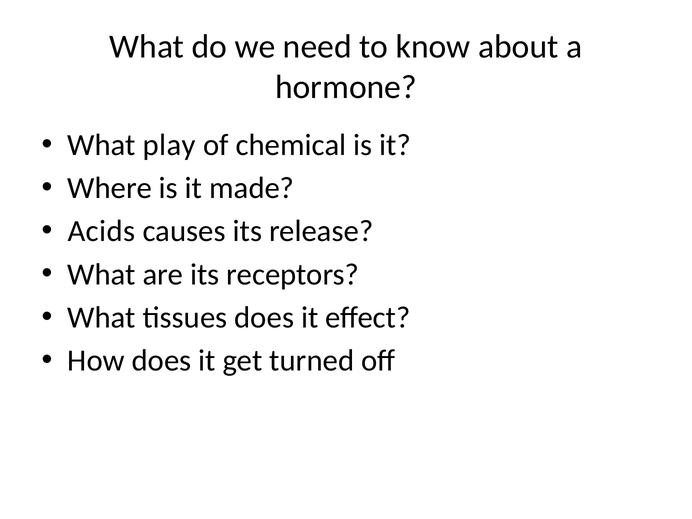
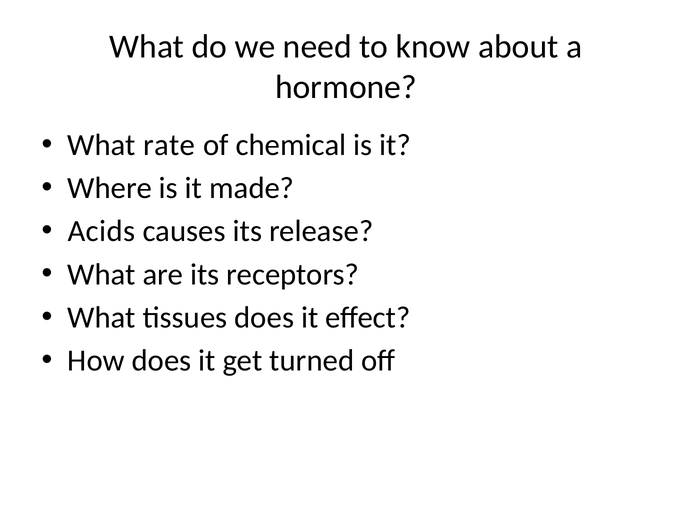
play: play -> rate
